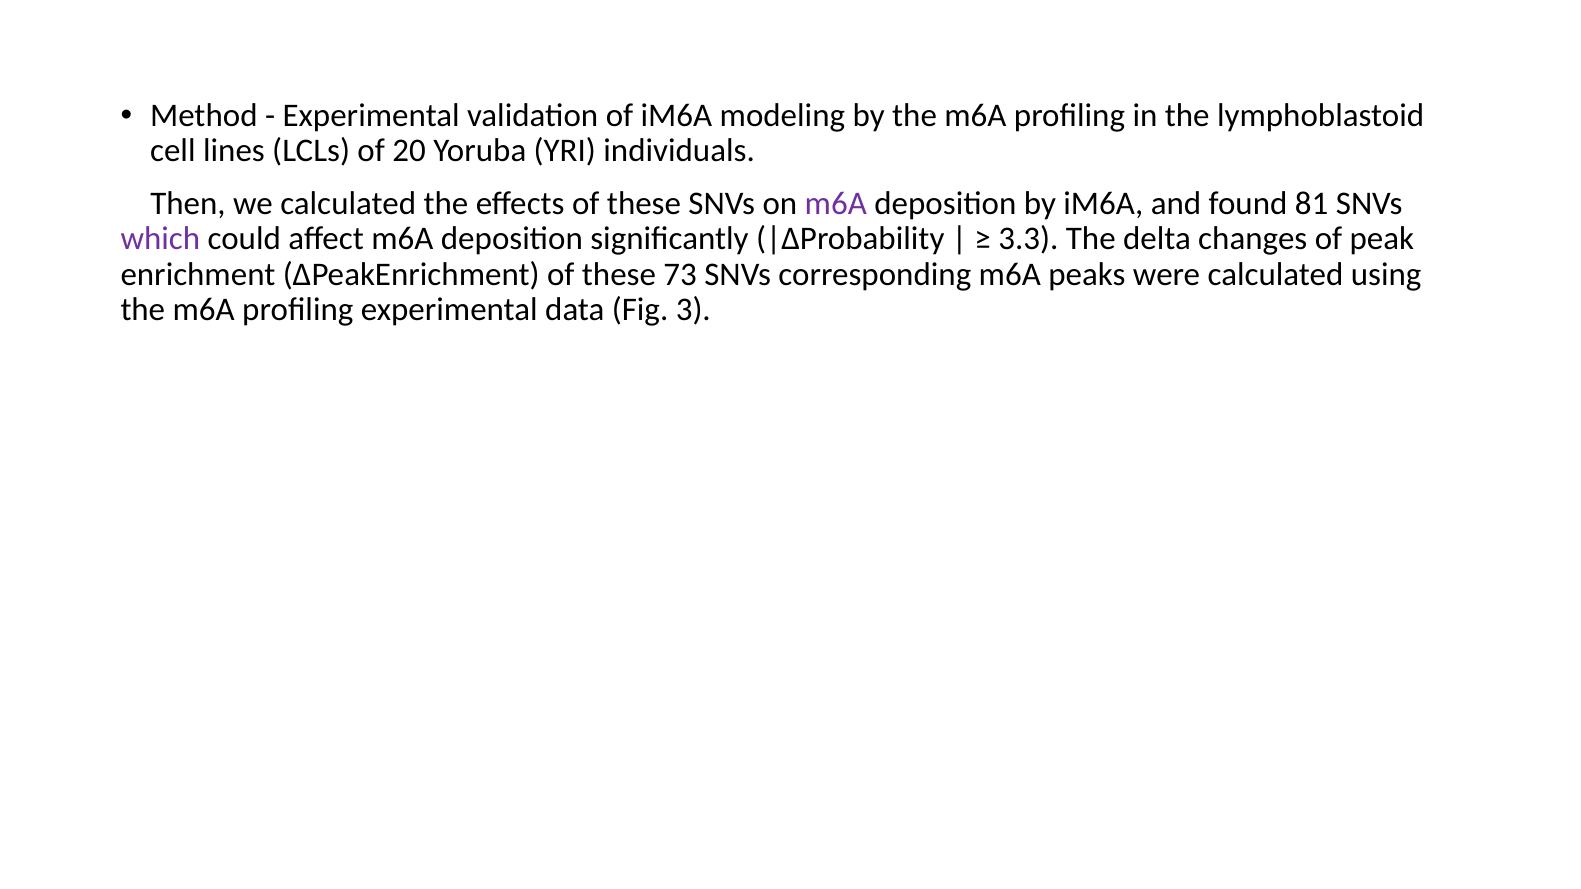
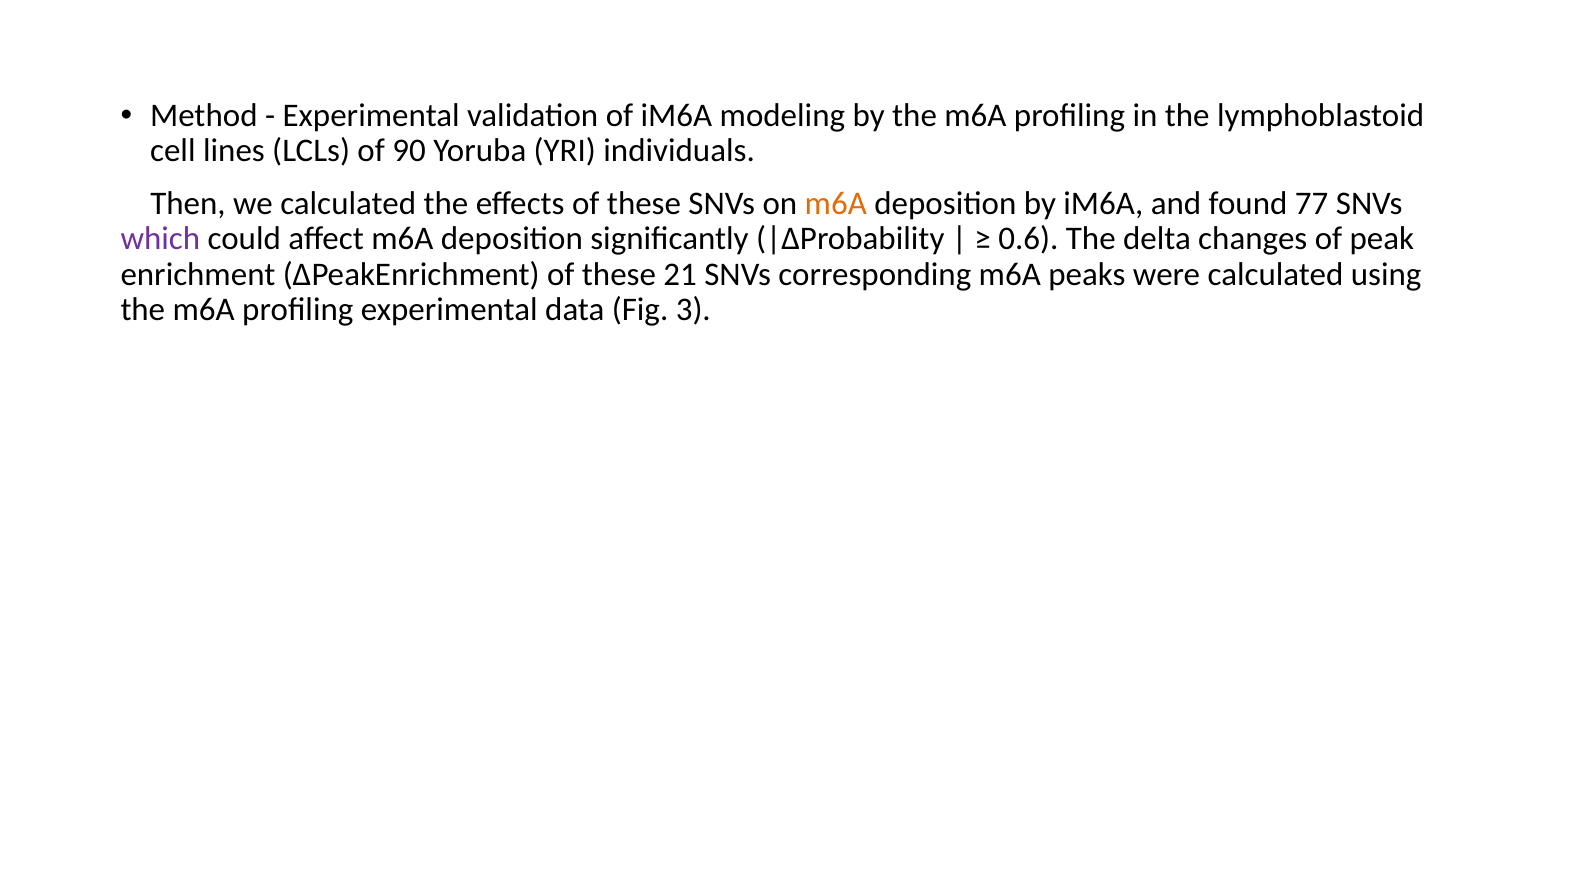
20: 20 -> 90
m6A at (836, 203) colour: purple -> orange
81: 81 -> 77
3.3: 3.3 -> 0.6
73: 73 -> 21
